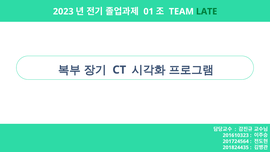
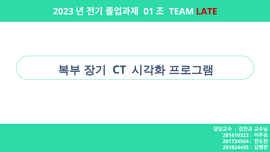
LATE colour: green -> red
